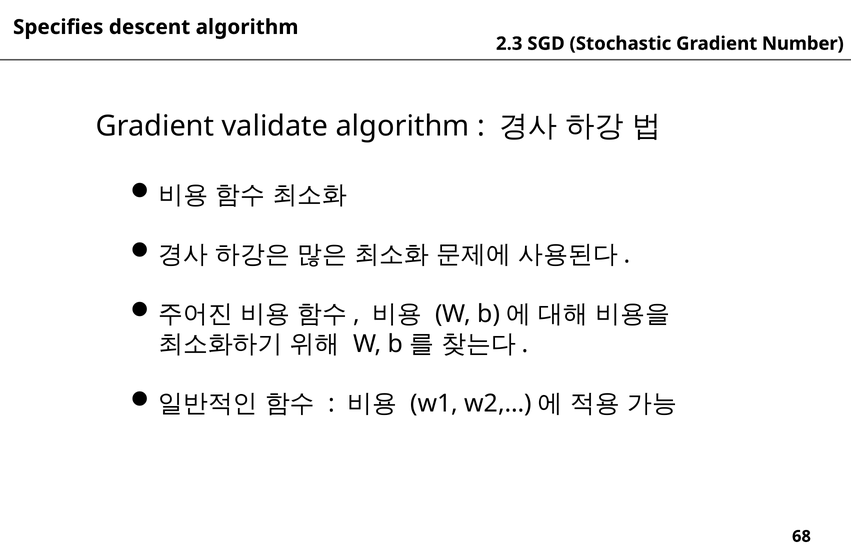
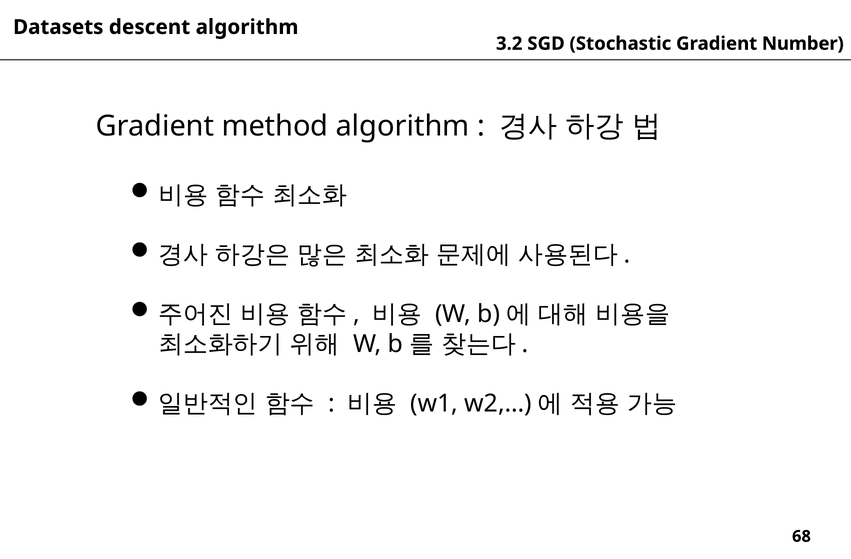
Specifies: Specifies -> Datasets
2.3: 2.3 -> 3.2
validate: validate -> method
